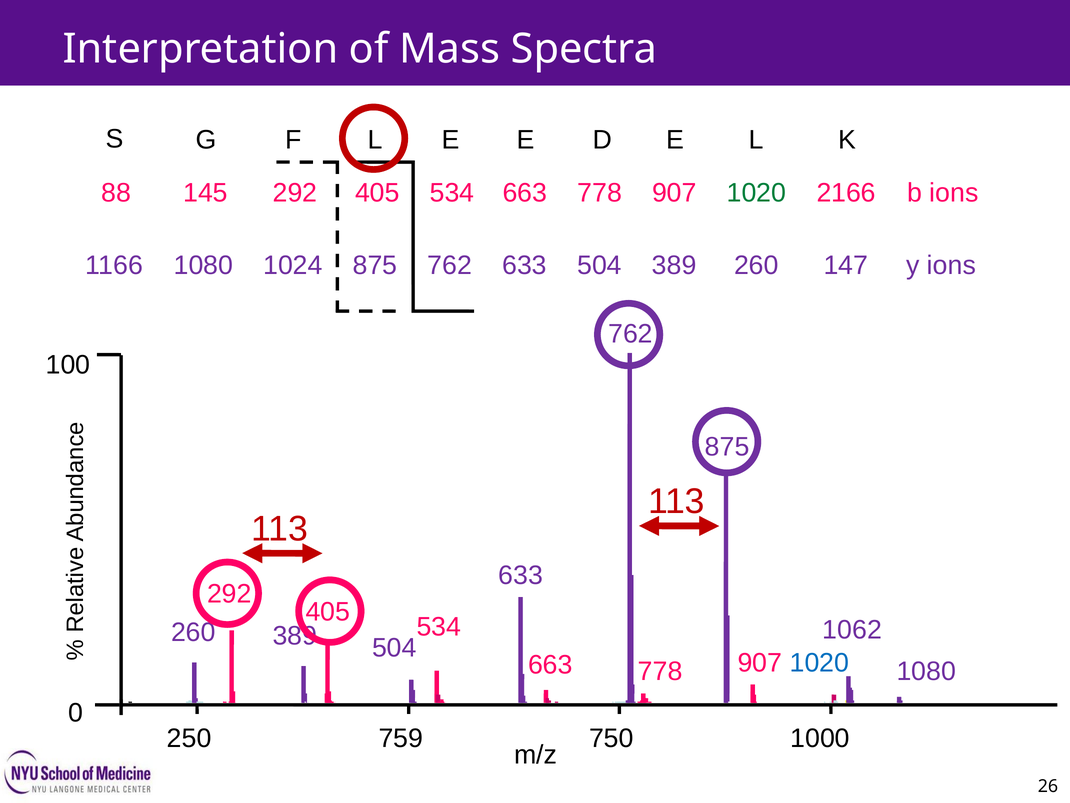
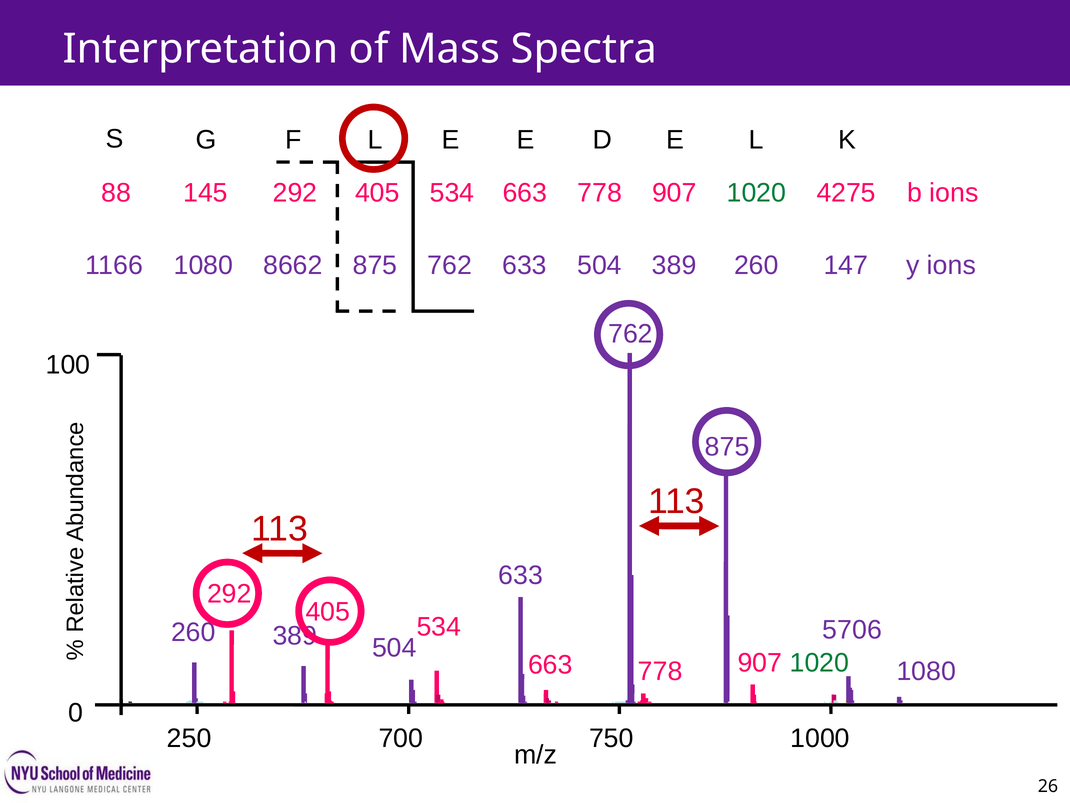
2166: 2166 -> 4275
1024: 1024 -> 8662
1062: 1062 -> 5706
1020 at (819, 662) colour: blue -> green
759: 759 -> 700
